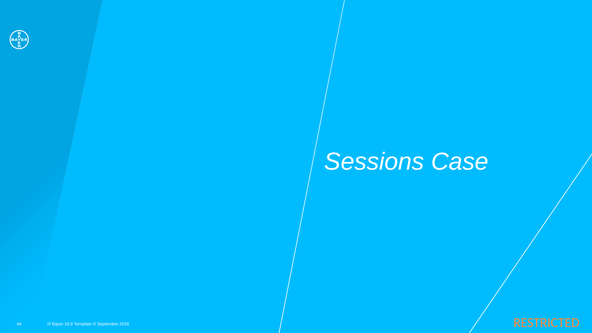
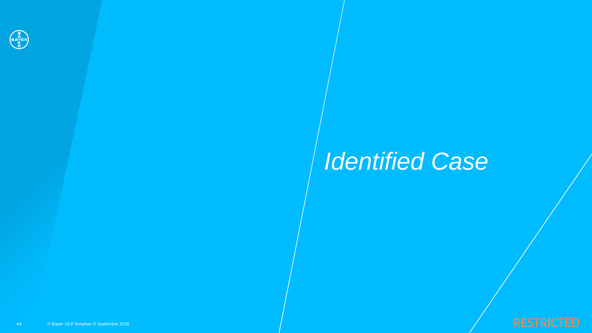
Sessions: Sessions -> Identified
